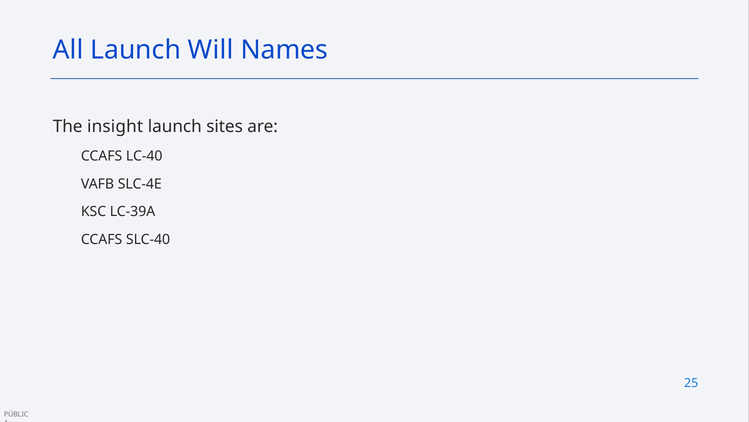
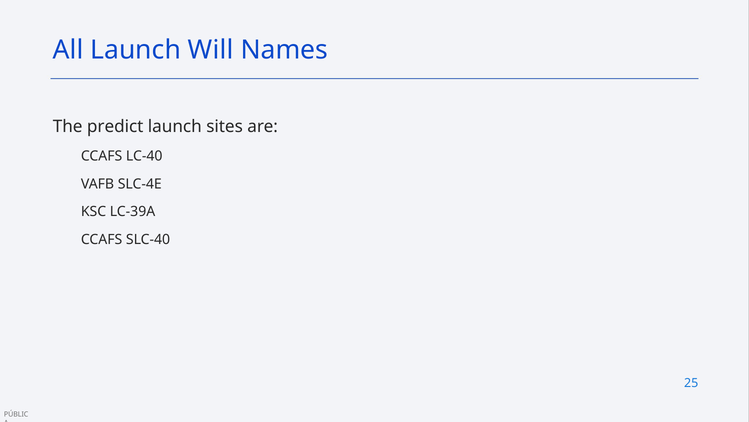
insight: insight -> predict
